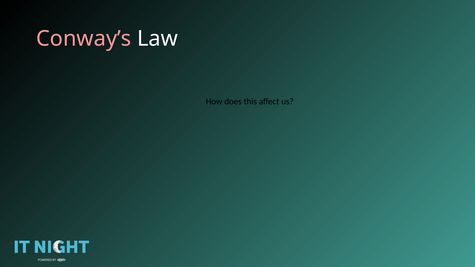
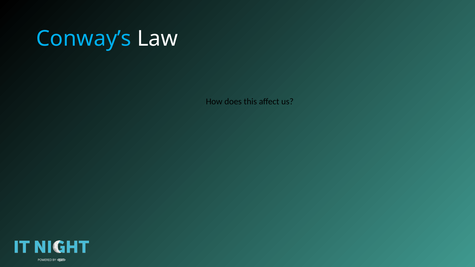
Conway’s colour: pink -> light blue
